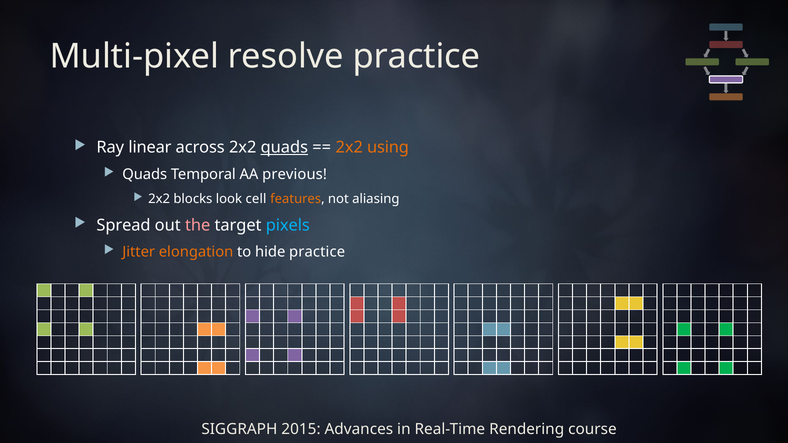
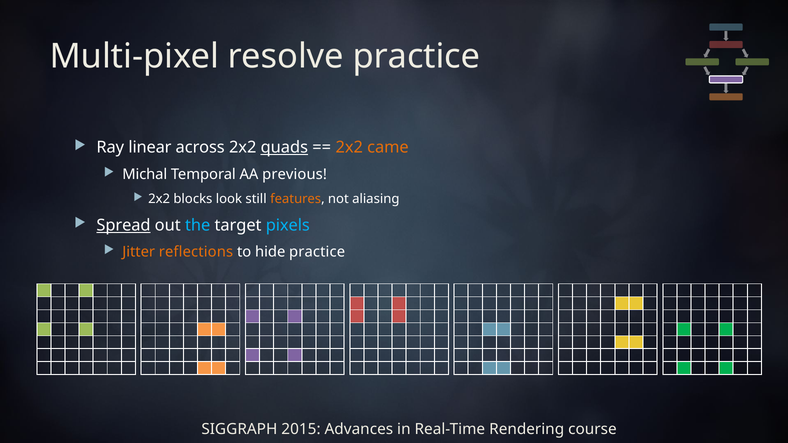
using: using -> came
Quads at (145, 174): Quads -> Michal
cell: cell -> still
Spread underline: none -> present
the colour: pink -> light blue
elongation: elongation -> reflections
